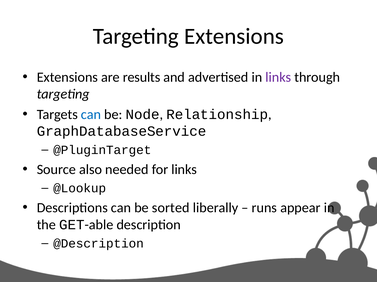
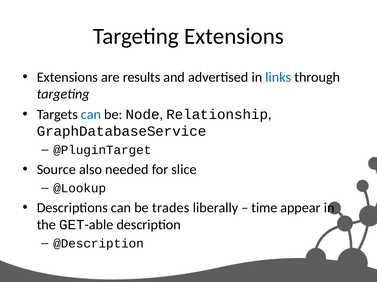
links at (278, 77) colour: purple -> blue
for links: links -> slice
sorted: sorted -> trades
runs: runs -> time
